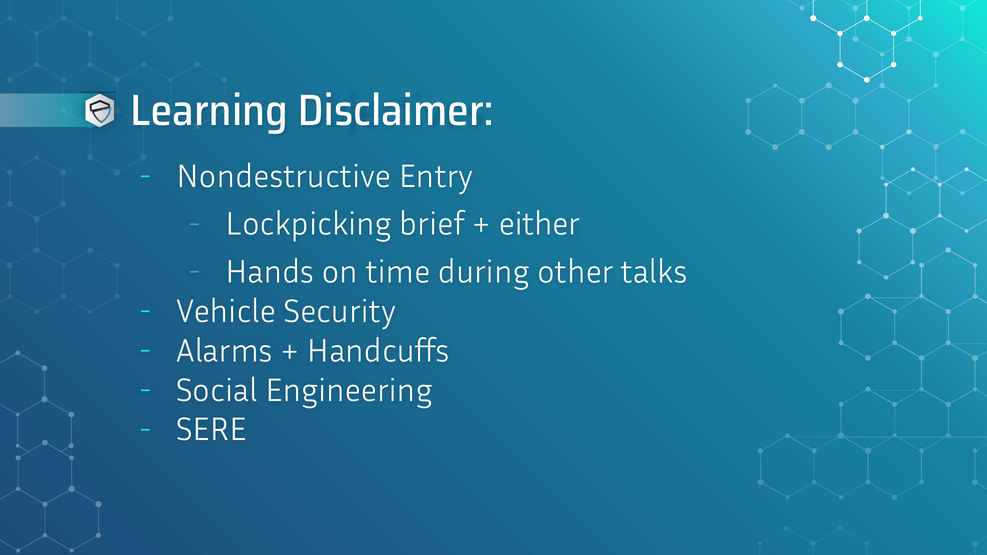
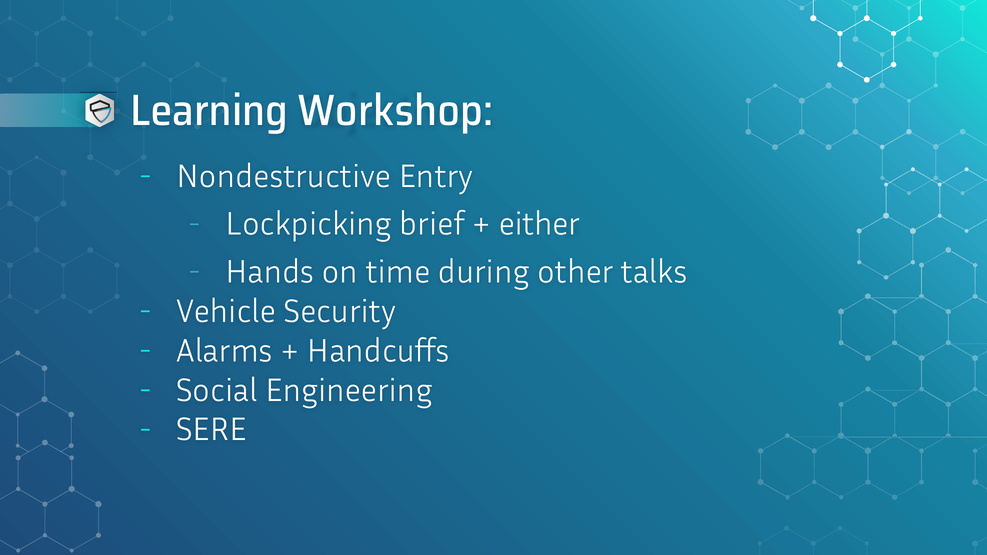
Disclaimer: Disclaimer -> Workshop
